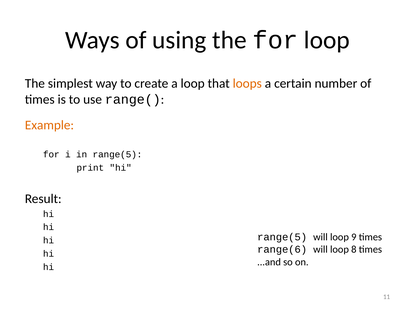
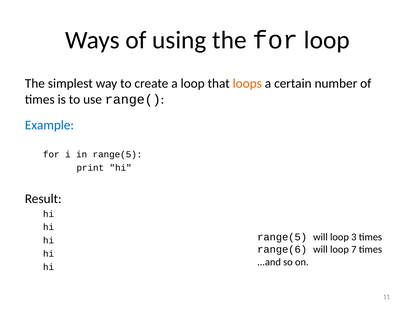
Example colour: orange -> blue
9: 9 -> 3
8: 8 -> 7
